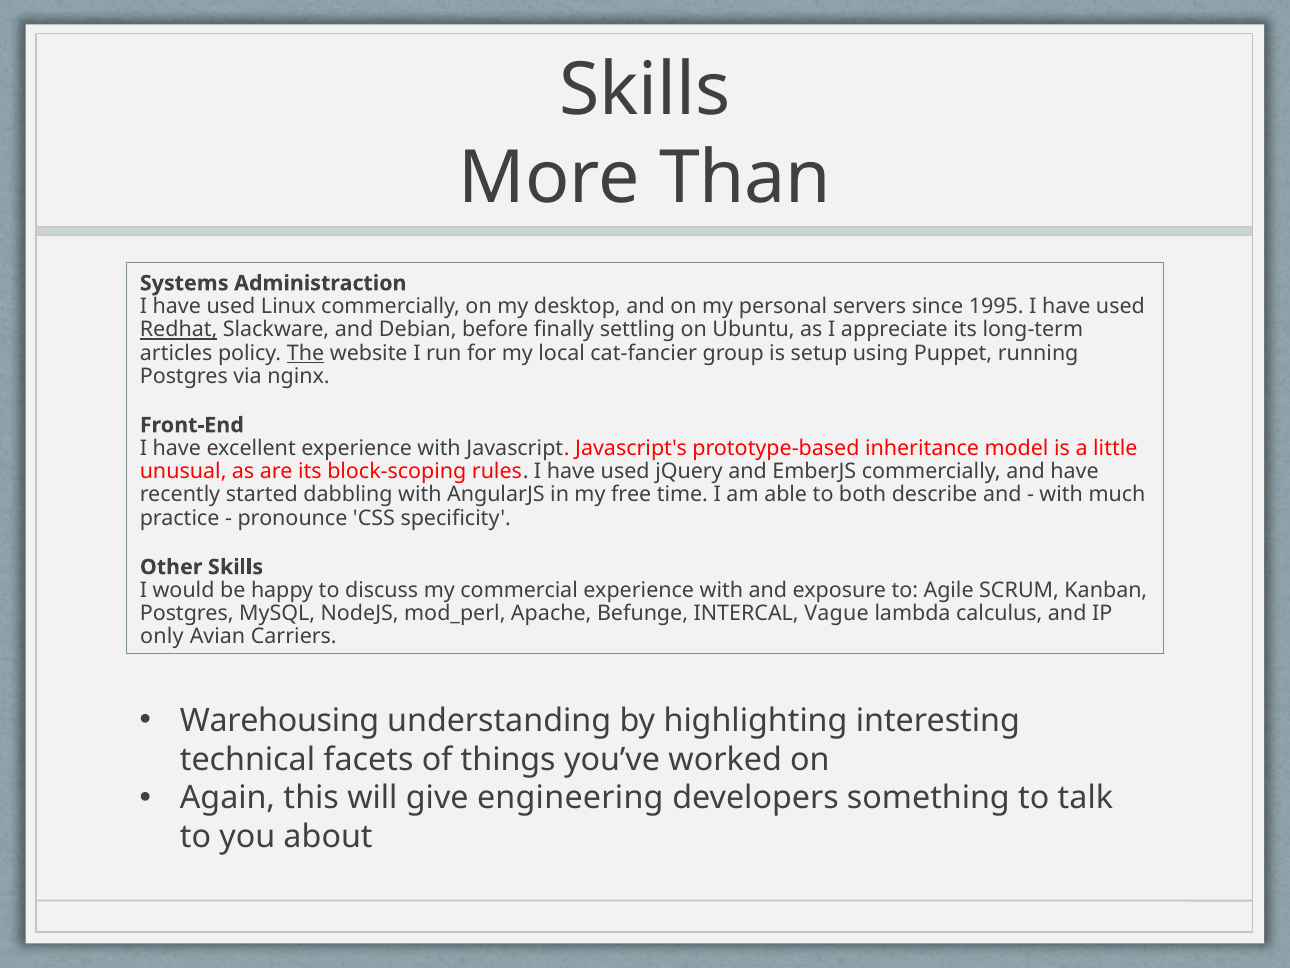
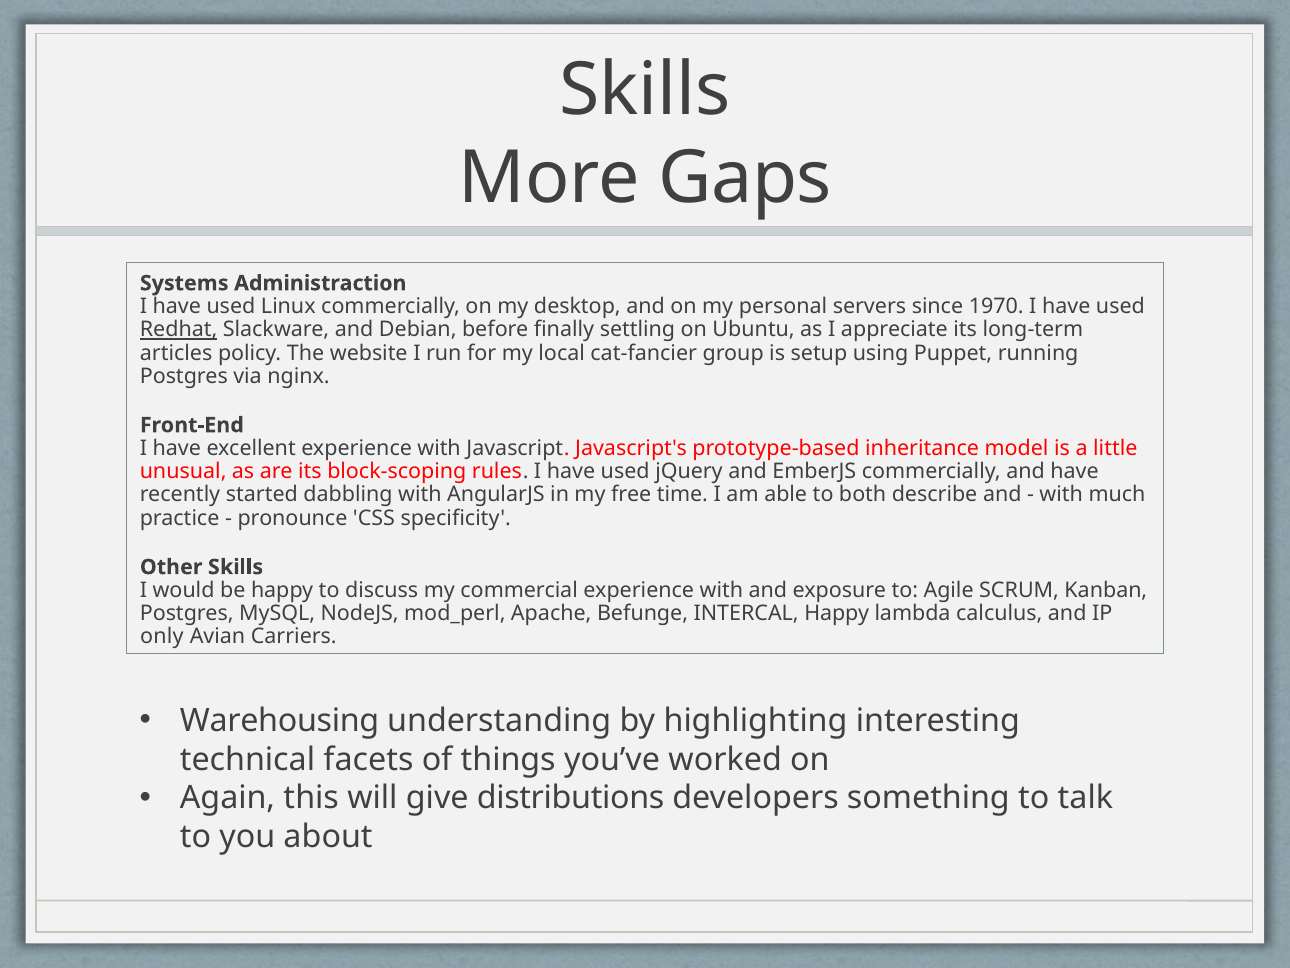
Than: Than -> Gaps
1995: 1995 -> 1970
The underline: present -> none
INTERCAL Vague: Vague -> Happy
engineering: engineering -> distributions
